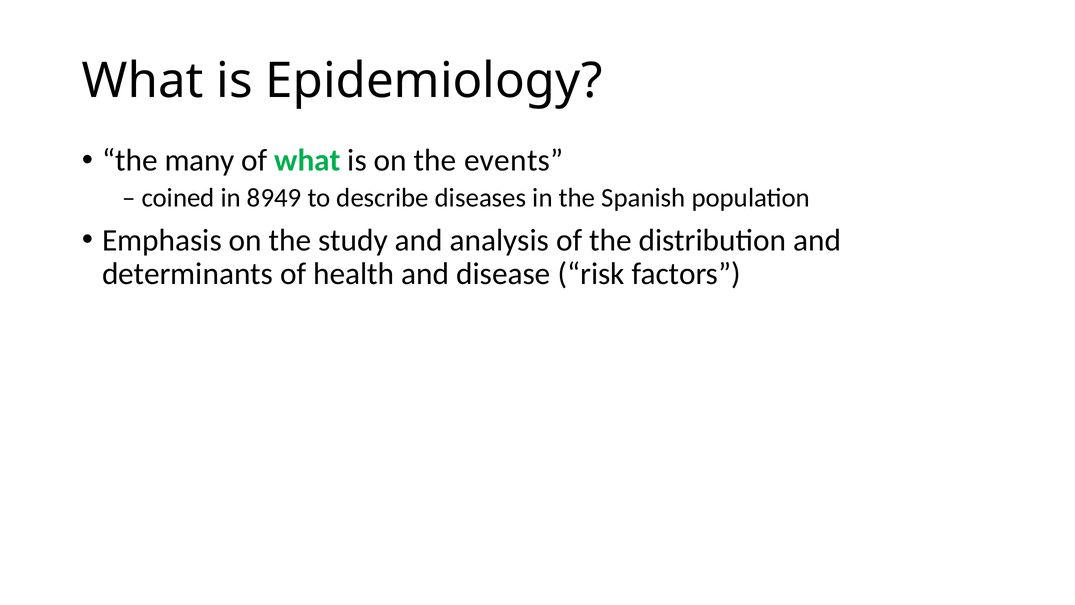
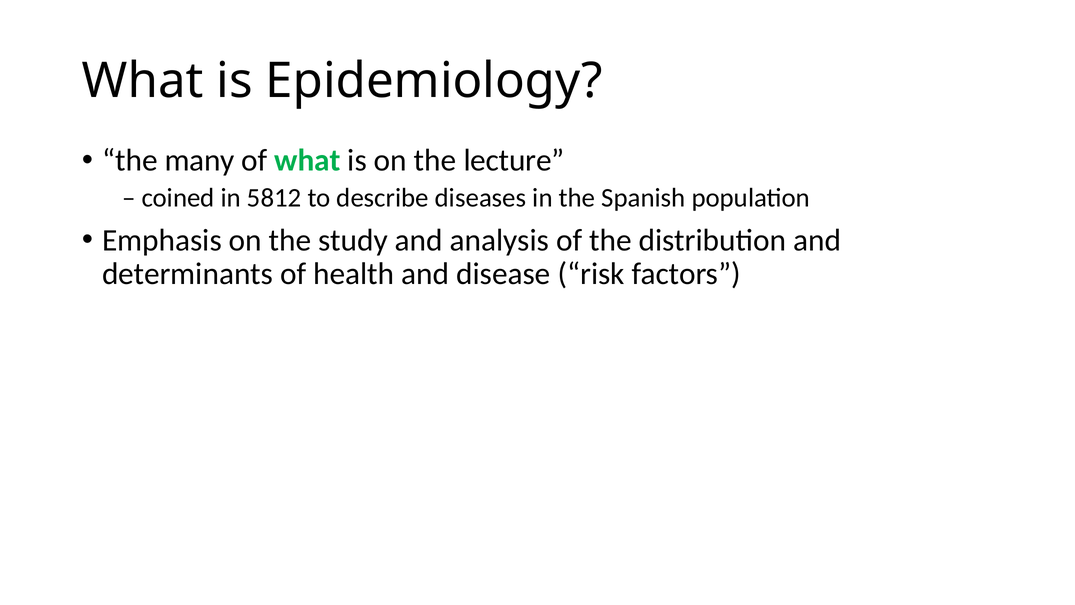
events: events -> lecture
8949: 8949 -> 5812
